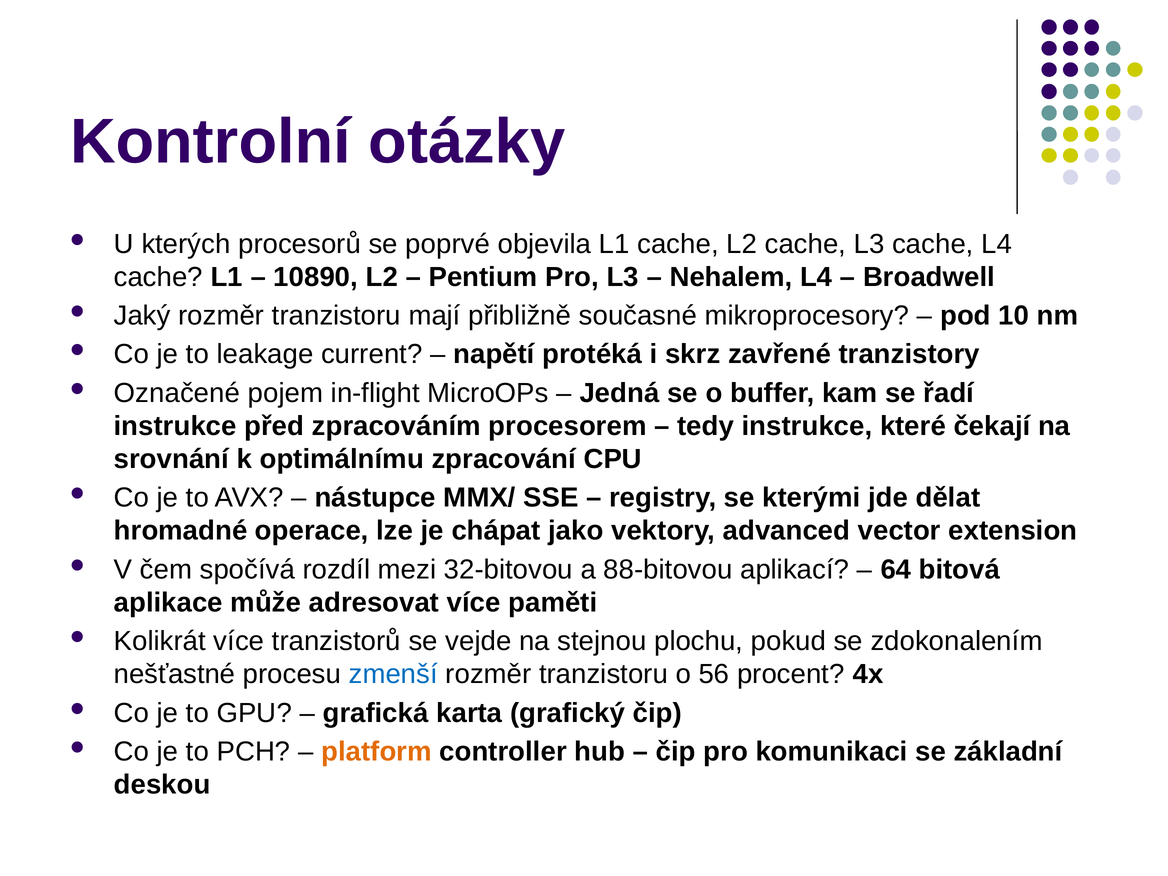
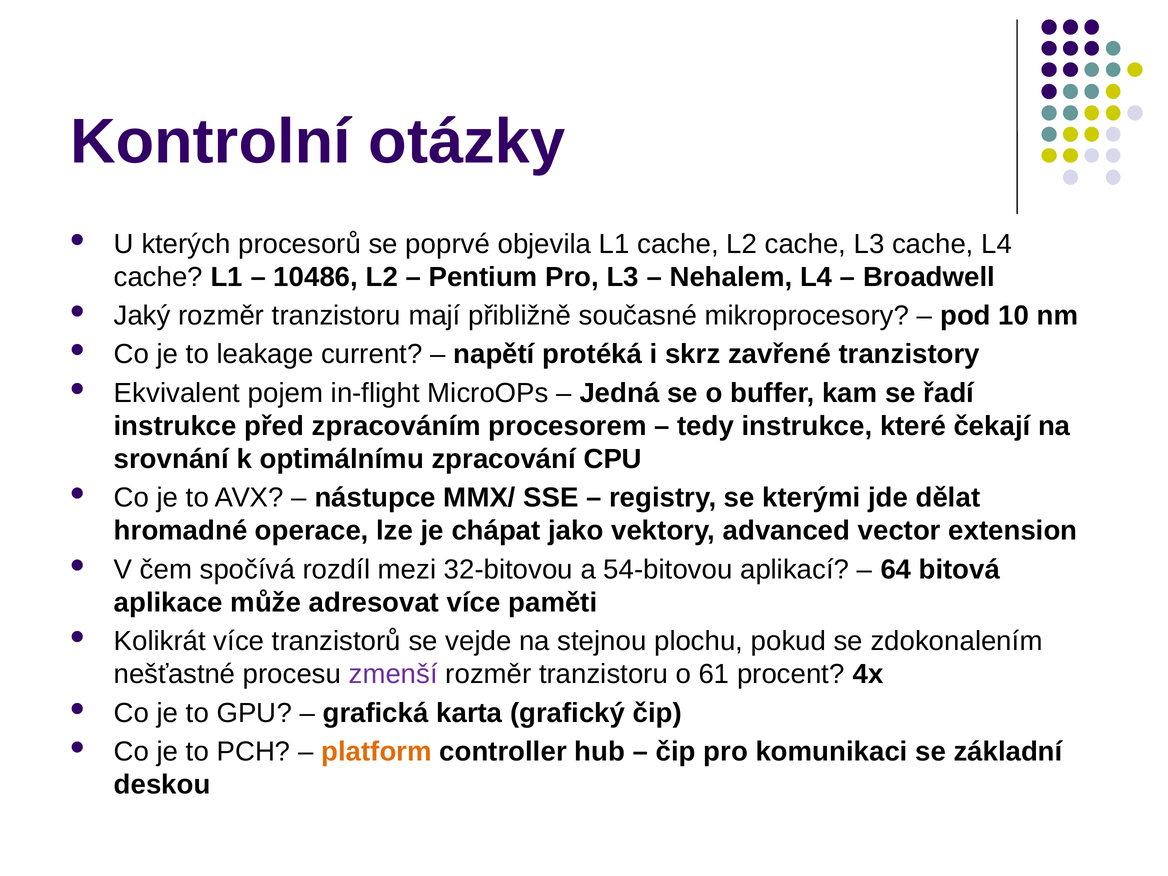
10890: 10890 -> 10486
Označené: Označené -> Ekvivalent
88-bitovou: 88-bitovou -> 54-bitovou
zmenší colour: blue -> purple
56: 56 -> 61
